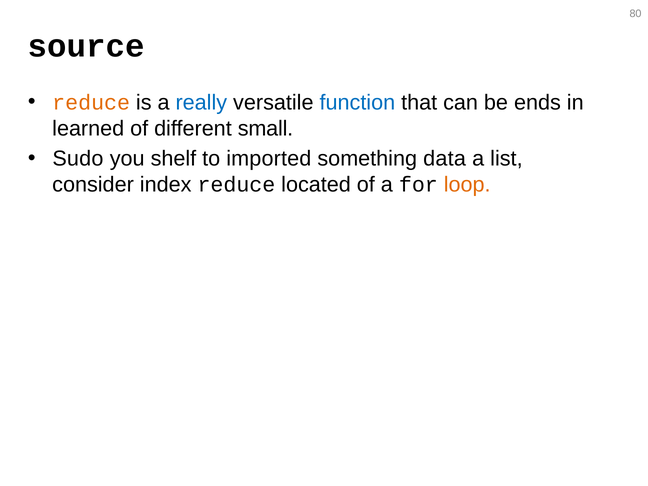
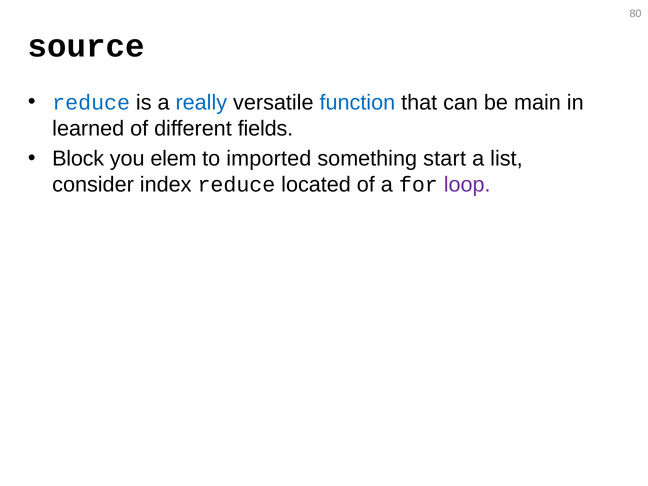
reduce at (91, 103) colour: orange -> blue
ends: ends -> main
small: small -> fields
Sudo: Sudo -> Block
shelf: shelf -> elem
data: data -> start
loop colour: orange -> purple
